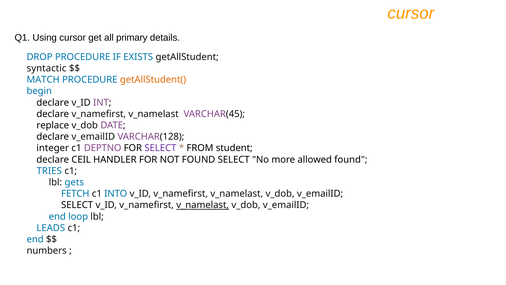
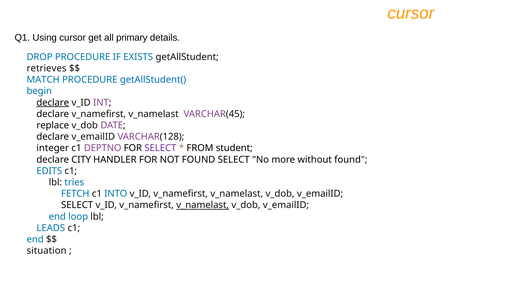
syntactic: syntactic -> retrieves
getAllStudent( colour: orange -> blue
declare at (53, 102) underline: none -> present
CEIL: CEIL -> CITY
allowed: allowed -> without
TRIES: TRIES -> EDITS
gets: gets -> tries
numbers: numbers -> situation
